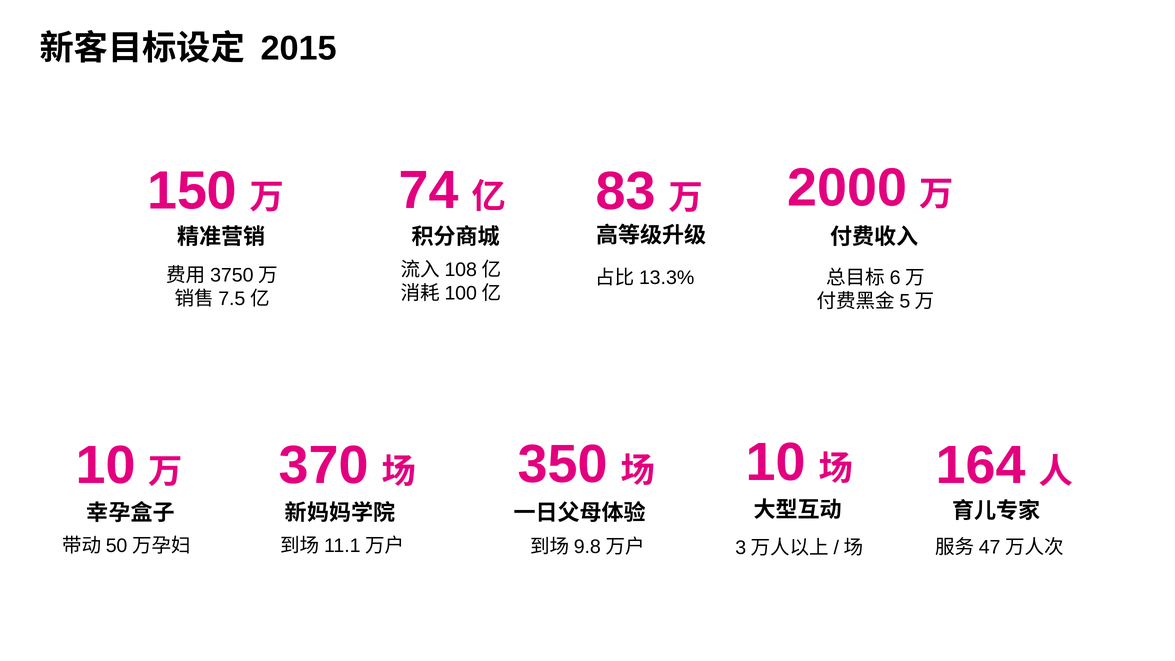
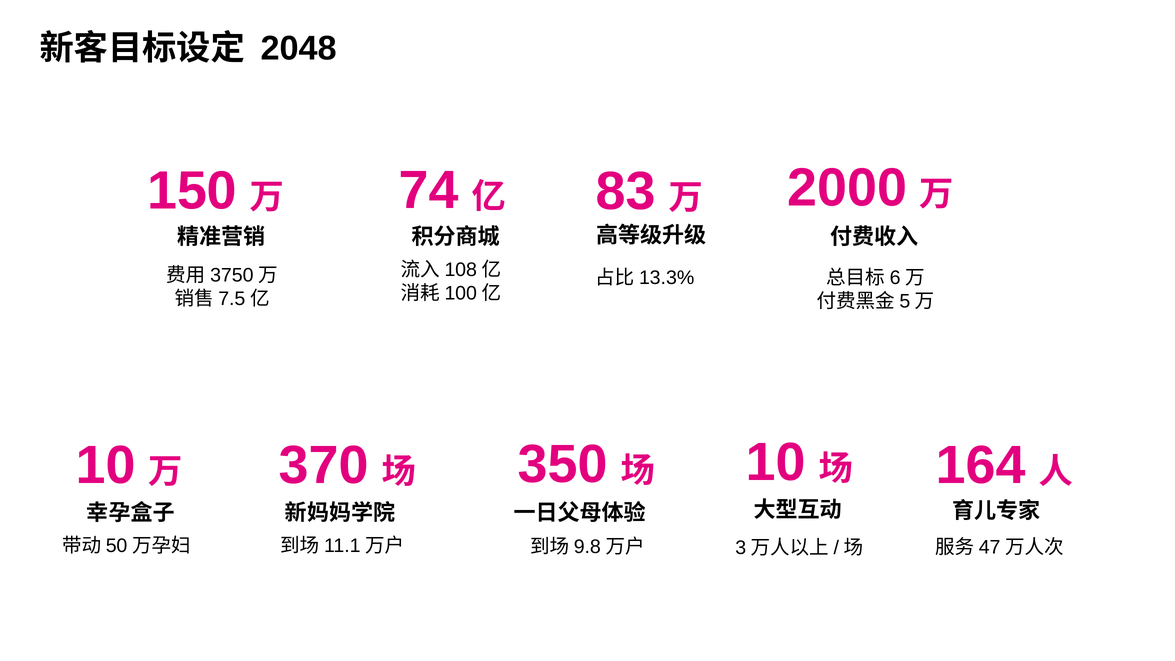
2015: 2015 -> 2048
